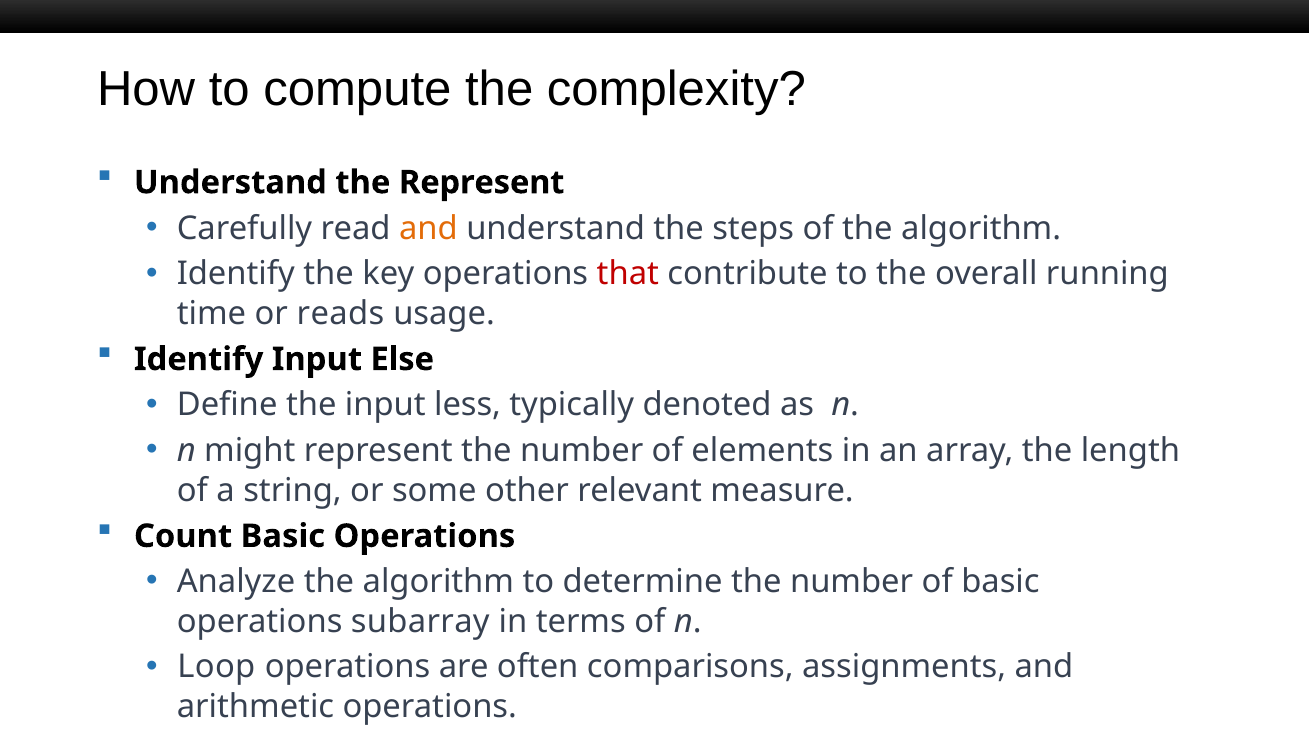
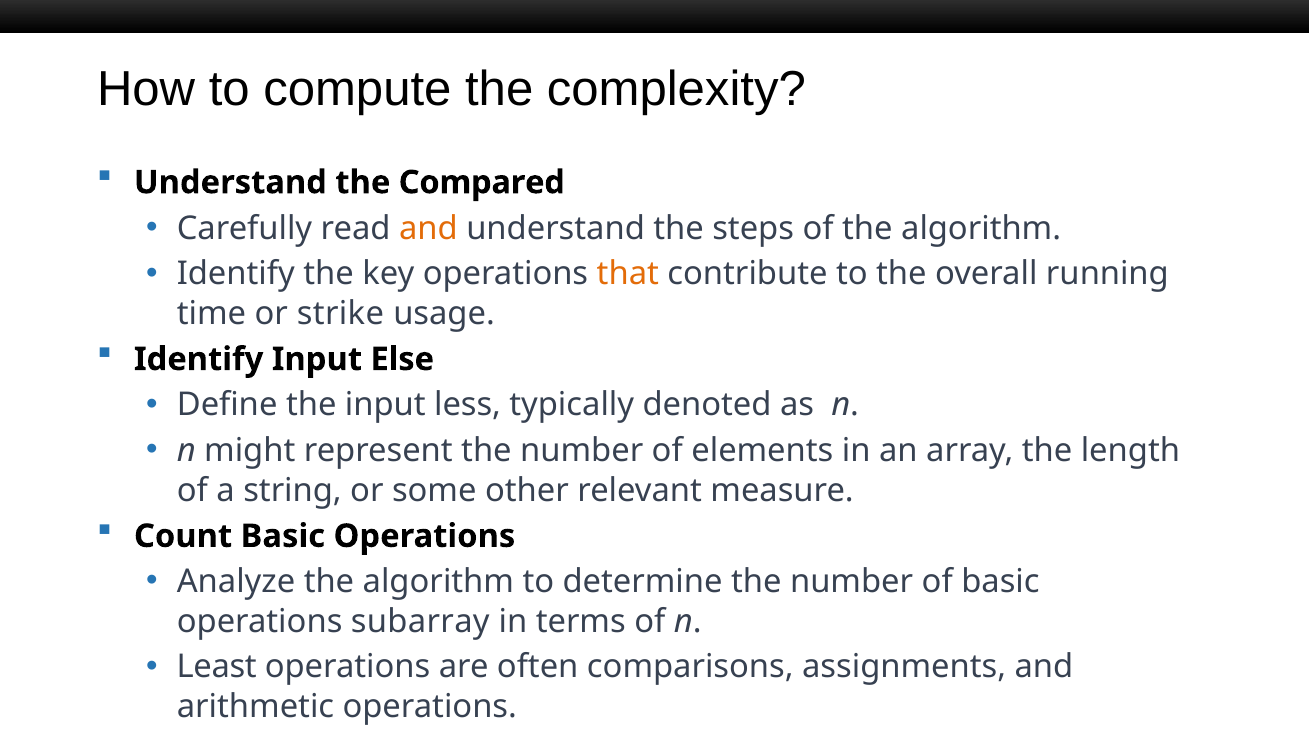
the Represent: Represent -> Compared
that colour: red -> orange
reads: reads -> strike
Loop: Loop -> Least
